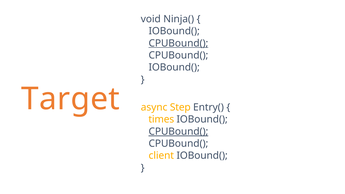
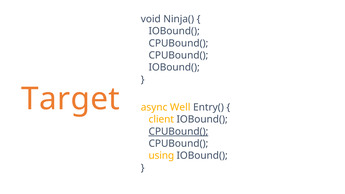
CPUBound( at (178, 43) underline: present -> none
Step: Step -> Well
times: times -> client
client: client -> using
